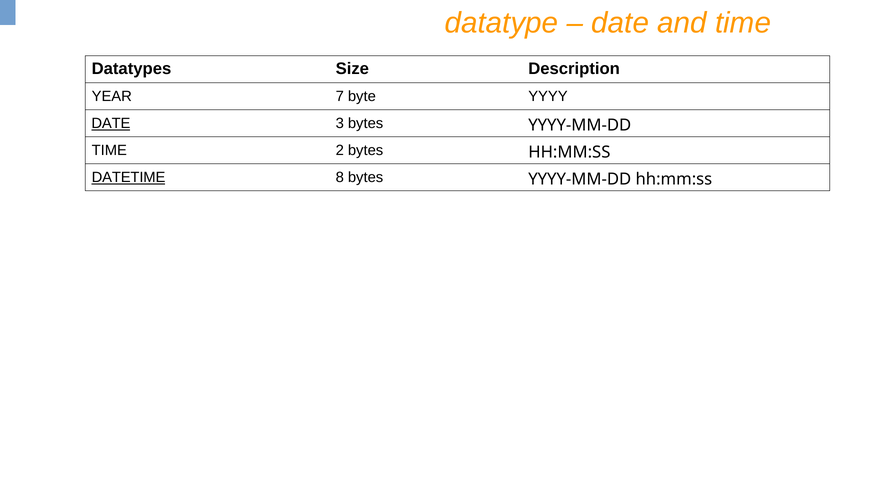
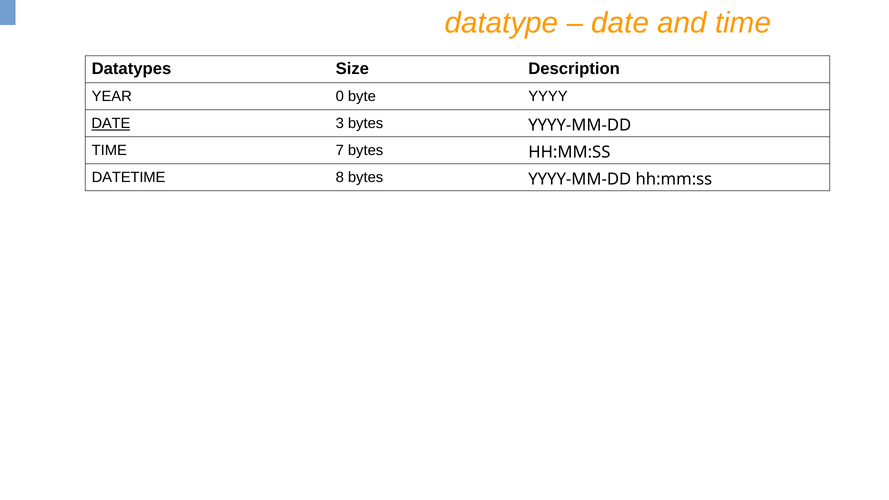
7: 7 -> 0
2: 2 -> 7
DATETIME underline: present -> none
